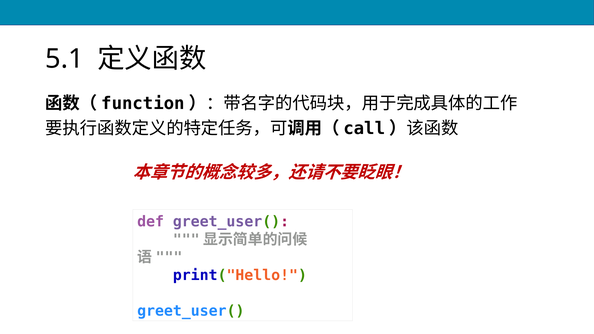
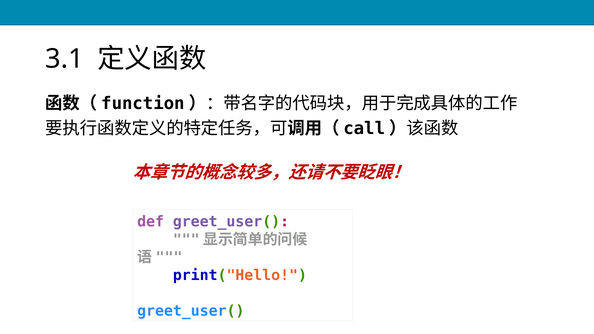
5.1: 5.1 -> 3.1
